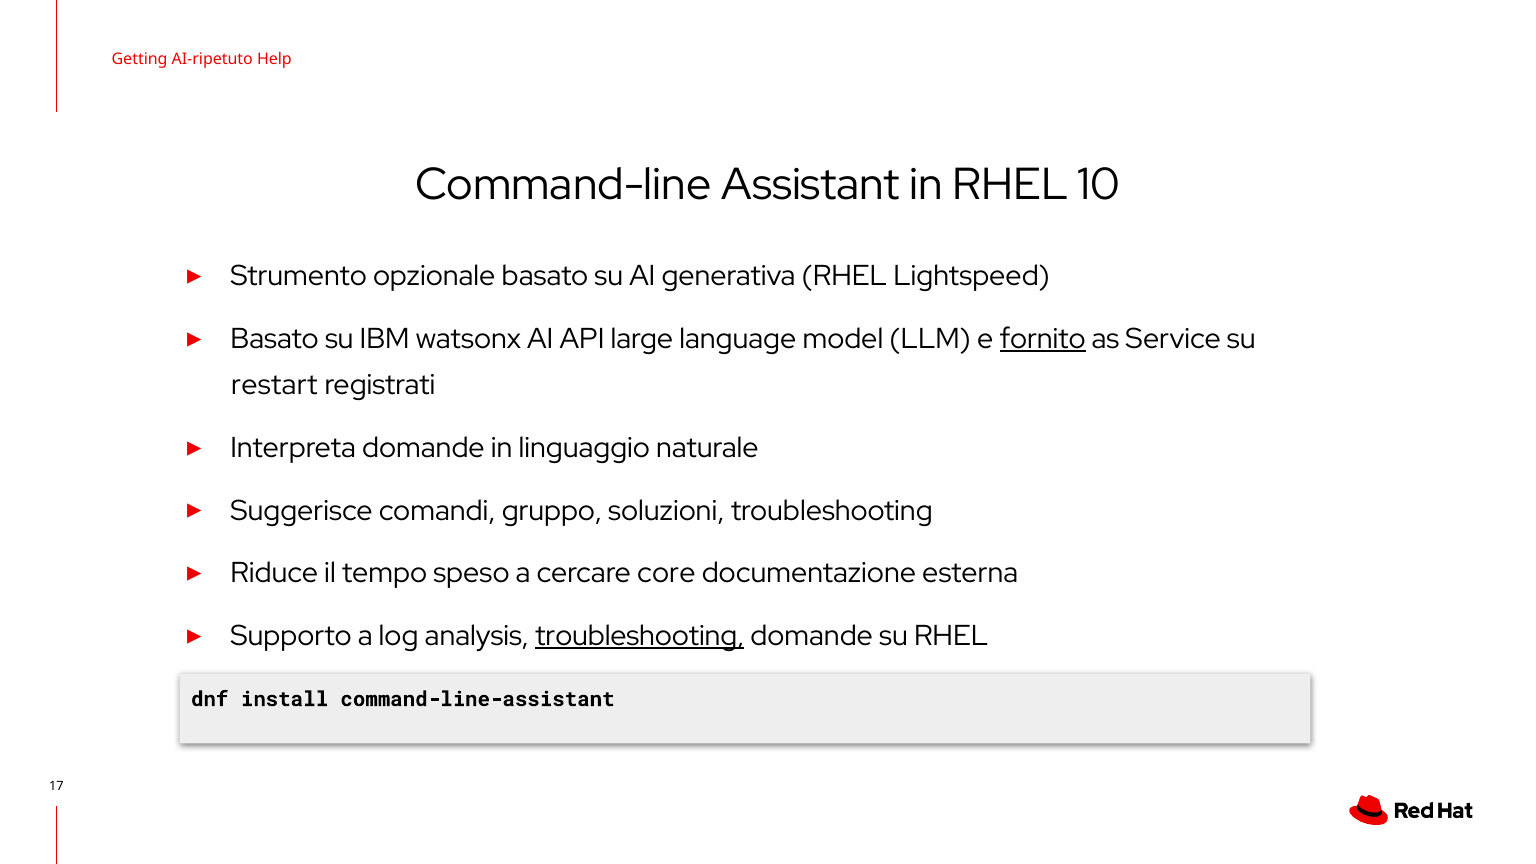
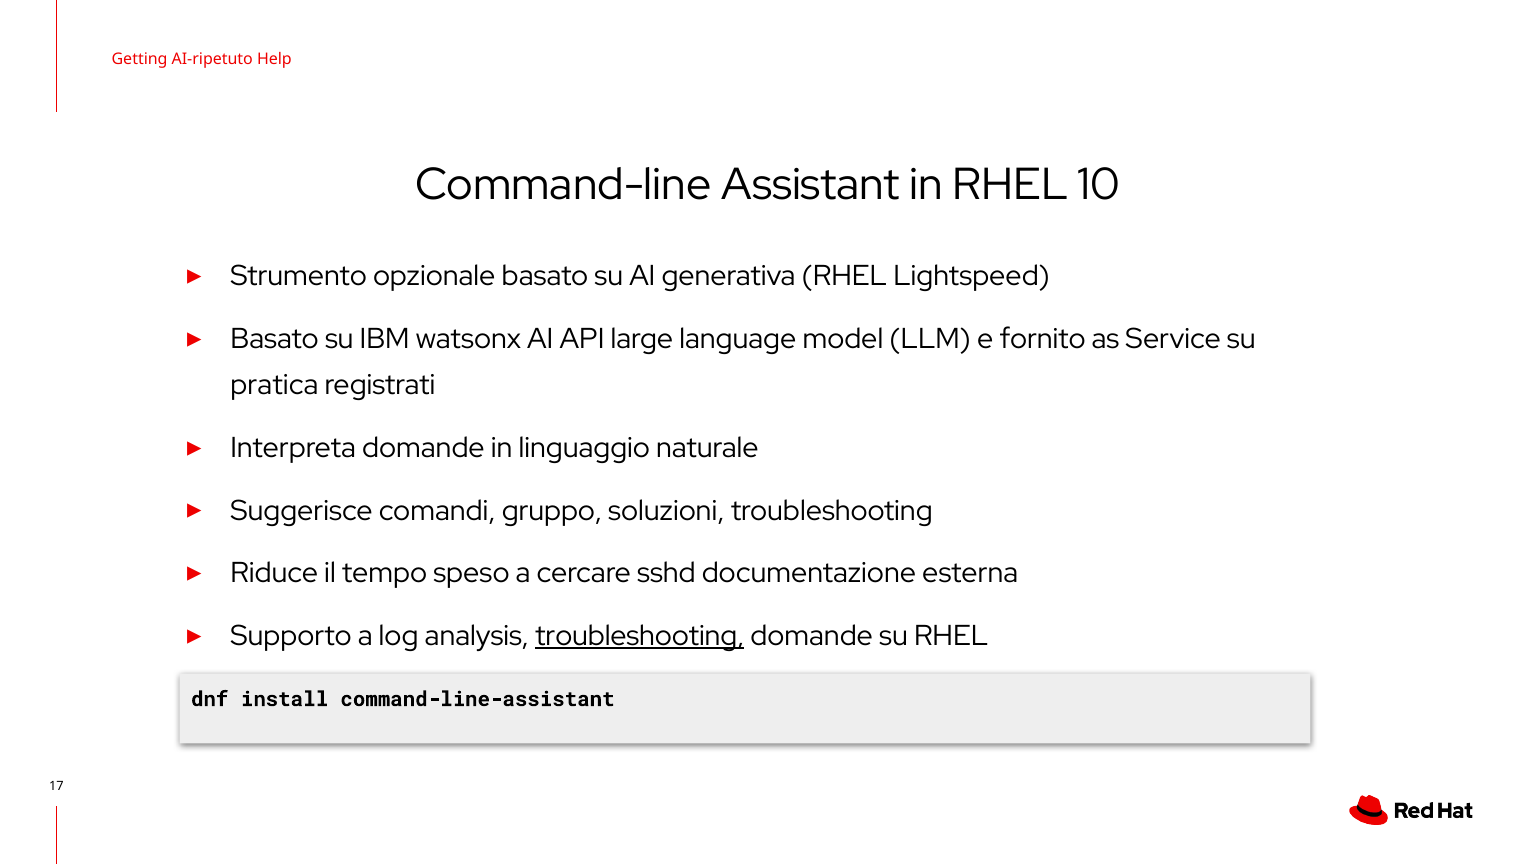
fornito underline: present -> none
restart: restart -> pratica
core: core -> sshd
